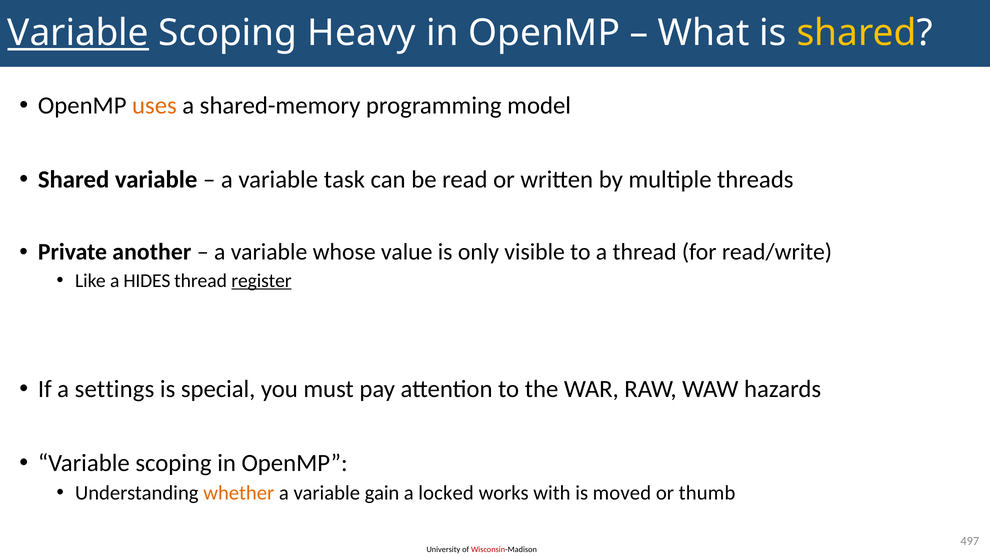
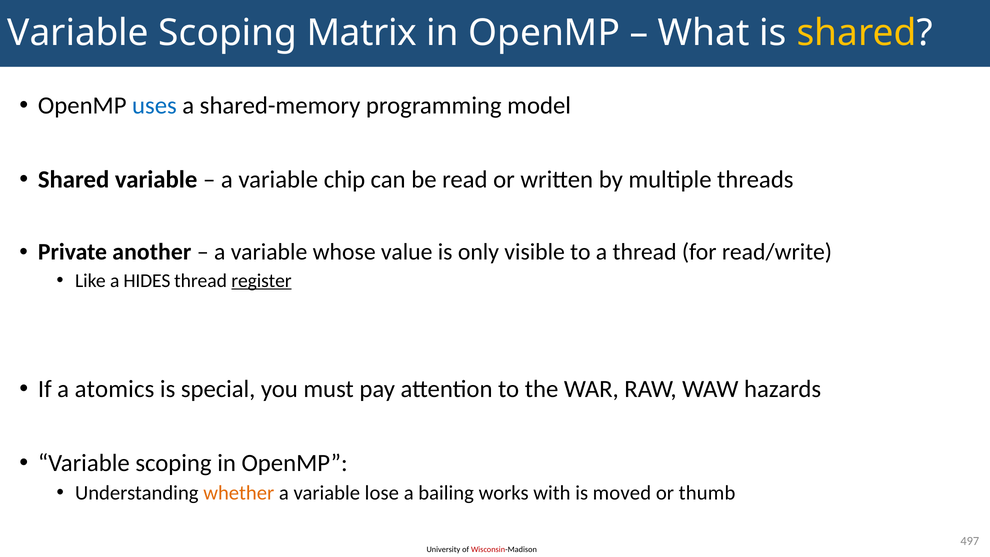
Variable at (78, 33) underline: present -> none
Heavy: Heavy -> Matrix
uses colour: orange -> blue
task: task -> chip
settings: settings -> atomics
gain: gain -> lose
locked: locked -> bailing
